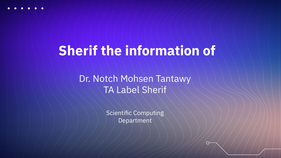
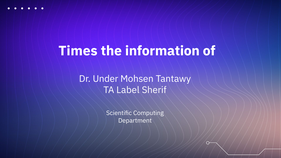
Sherif at (78, 51): Sherif -> Times
Notch: Notch -> Under
